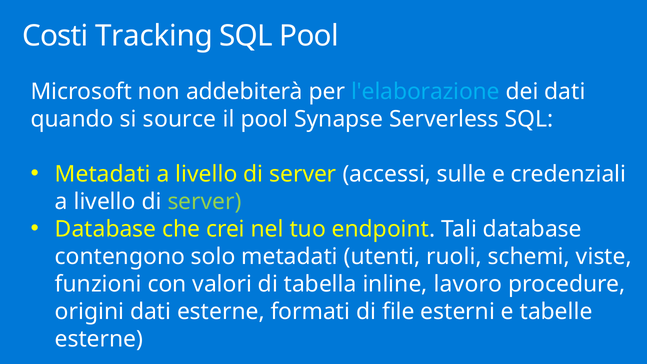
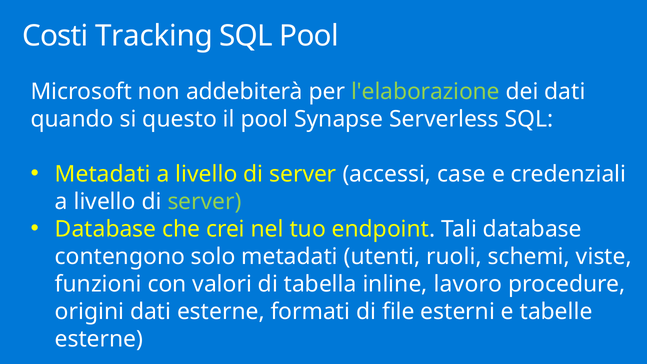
l'elaborazione colour: light blue -> light green
source: source -> questo
sulle: sulle -> case
